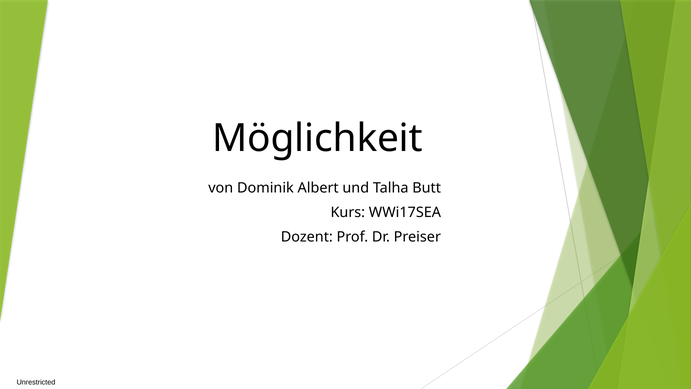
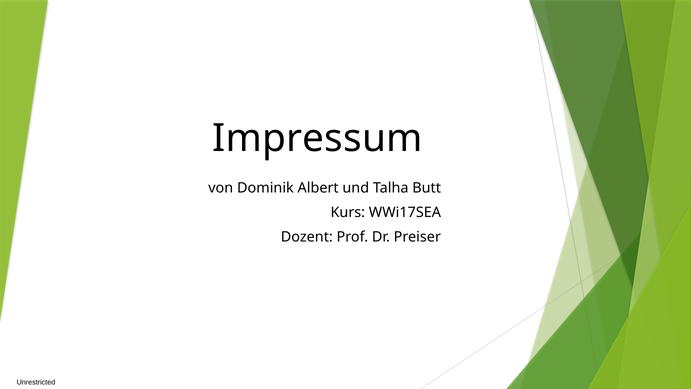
Möglichkeit: Möglichkeit -> Impressum
